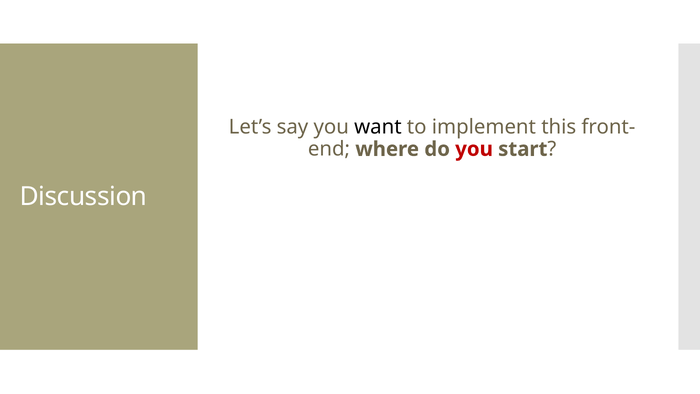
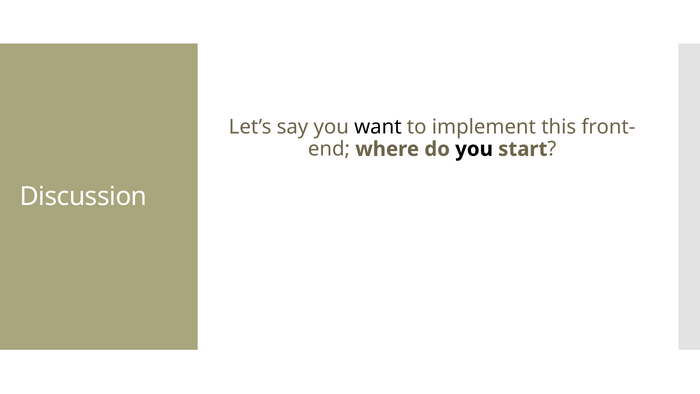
you at (474, 149) colour: red -> black
